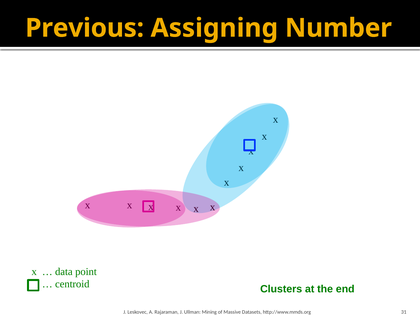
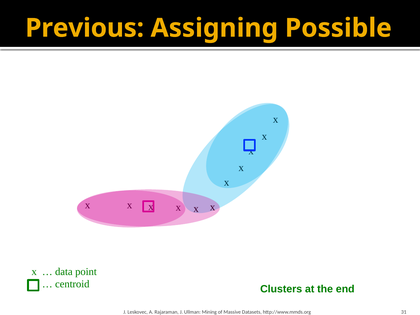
Number: Number -> Possible
